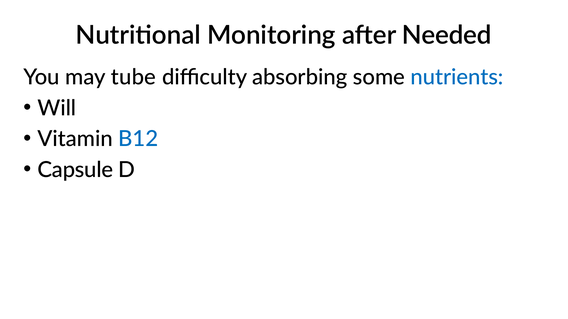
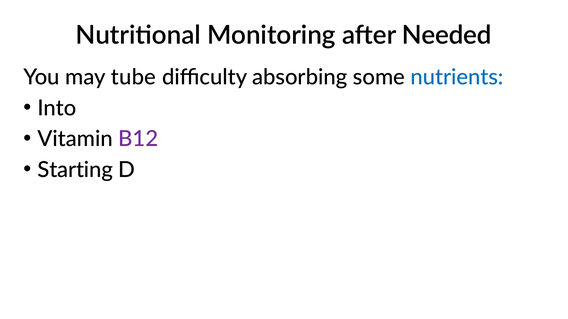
Will: Will -> Into
B12 colour: blue -> purple
Capsule: Capsule -> Starting
